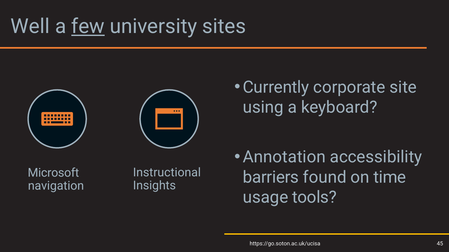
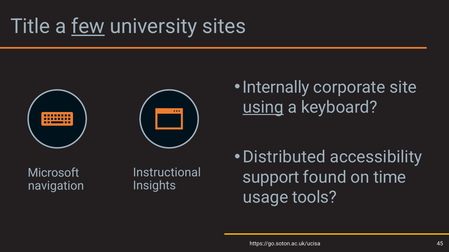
Well: Well -> Title
Currently: Currently -> Internally
using underline: none -> present
Annotation: Annotation -> Distributed
barriers: barriers -> support
